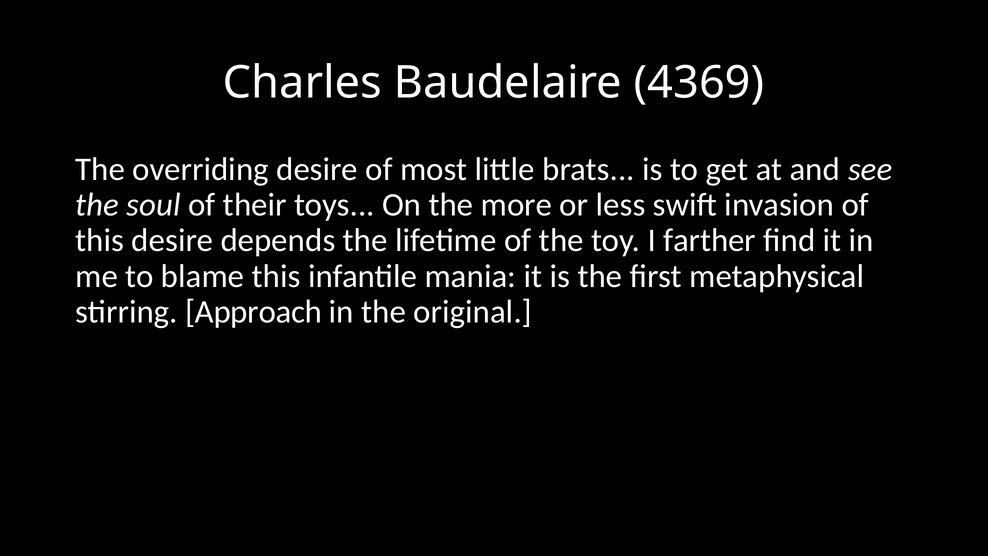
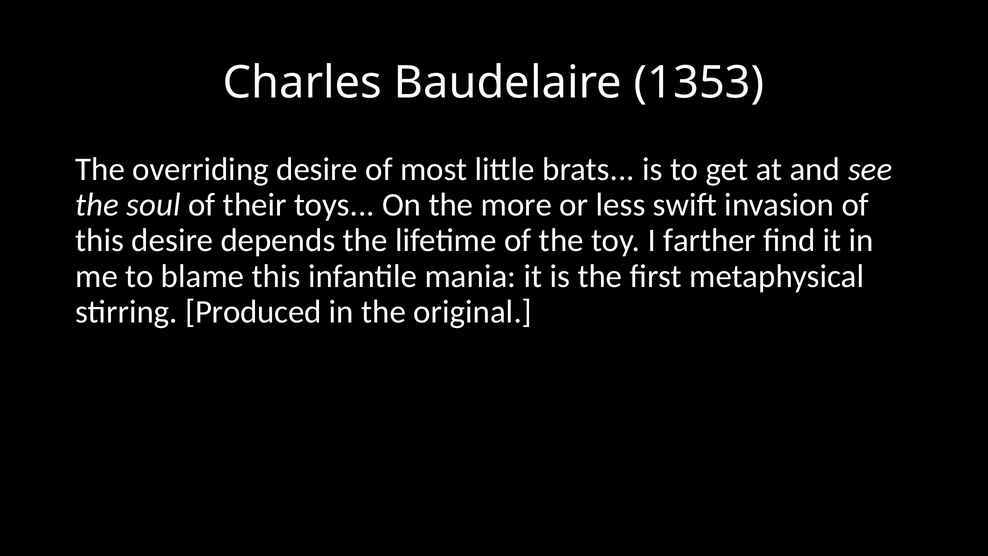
4369: 4369 -> 1353
Approach: Approach -> Produced
